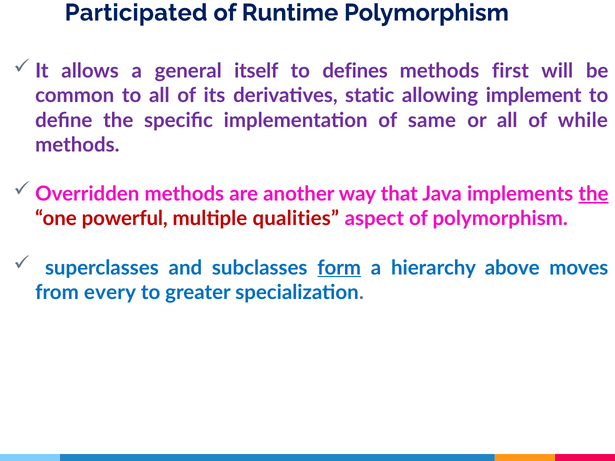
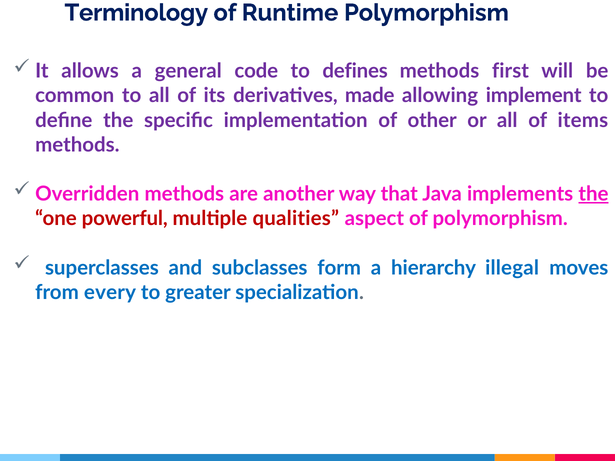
Participated: Participated -> Terminology
itself: itself -> code
static: static -> made
same: same -> other
while: while -> items
form underline: present -> none
above: above -> illegal
